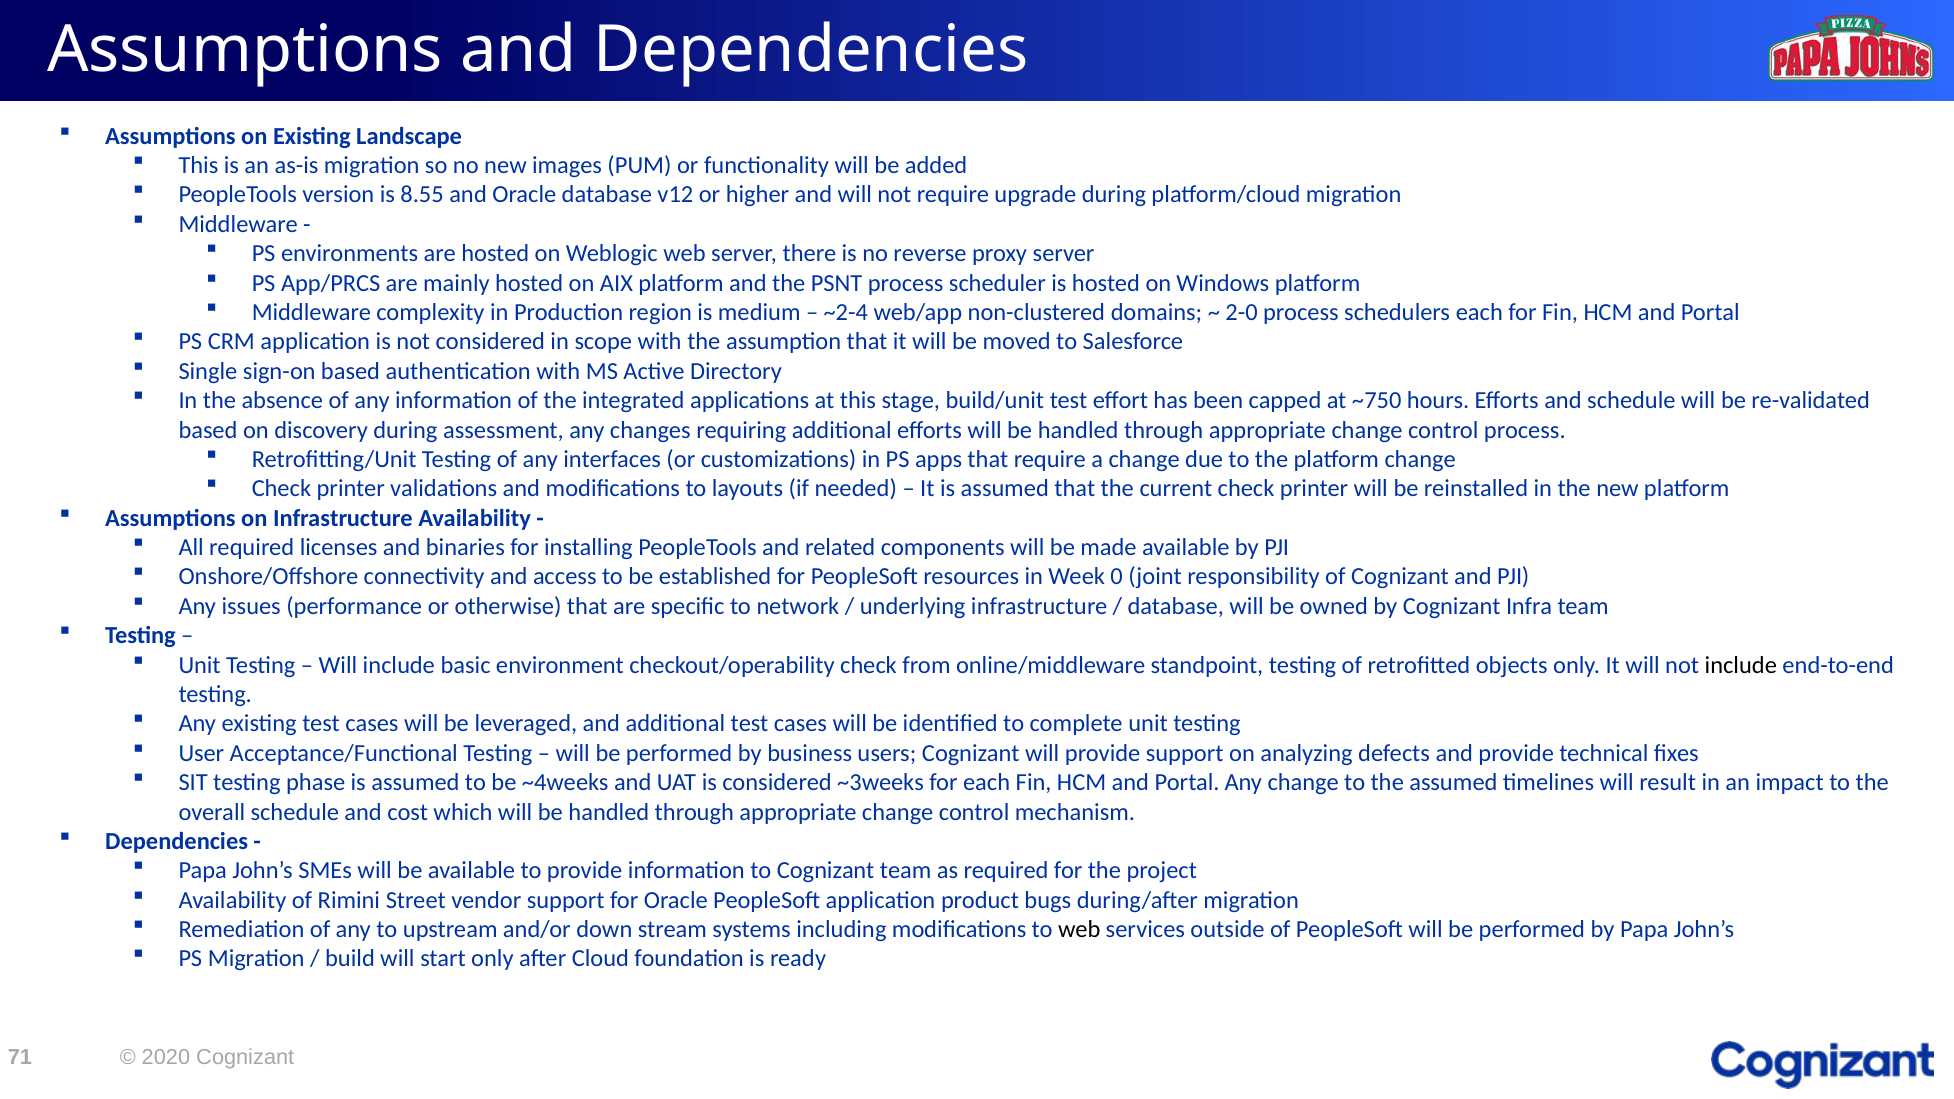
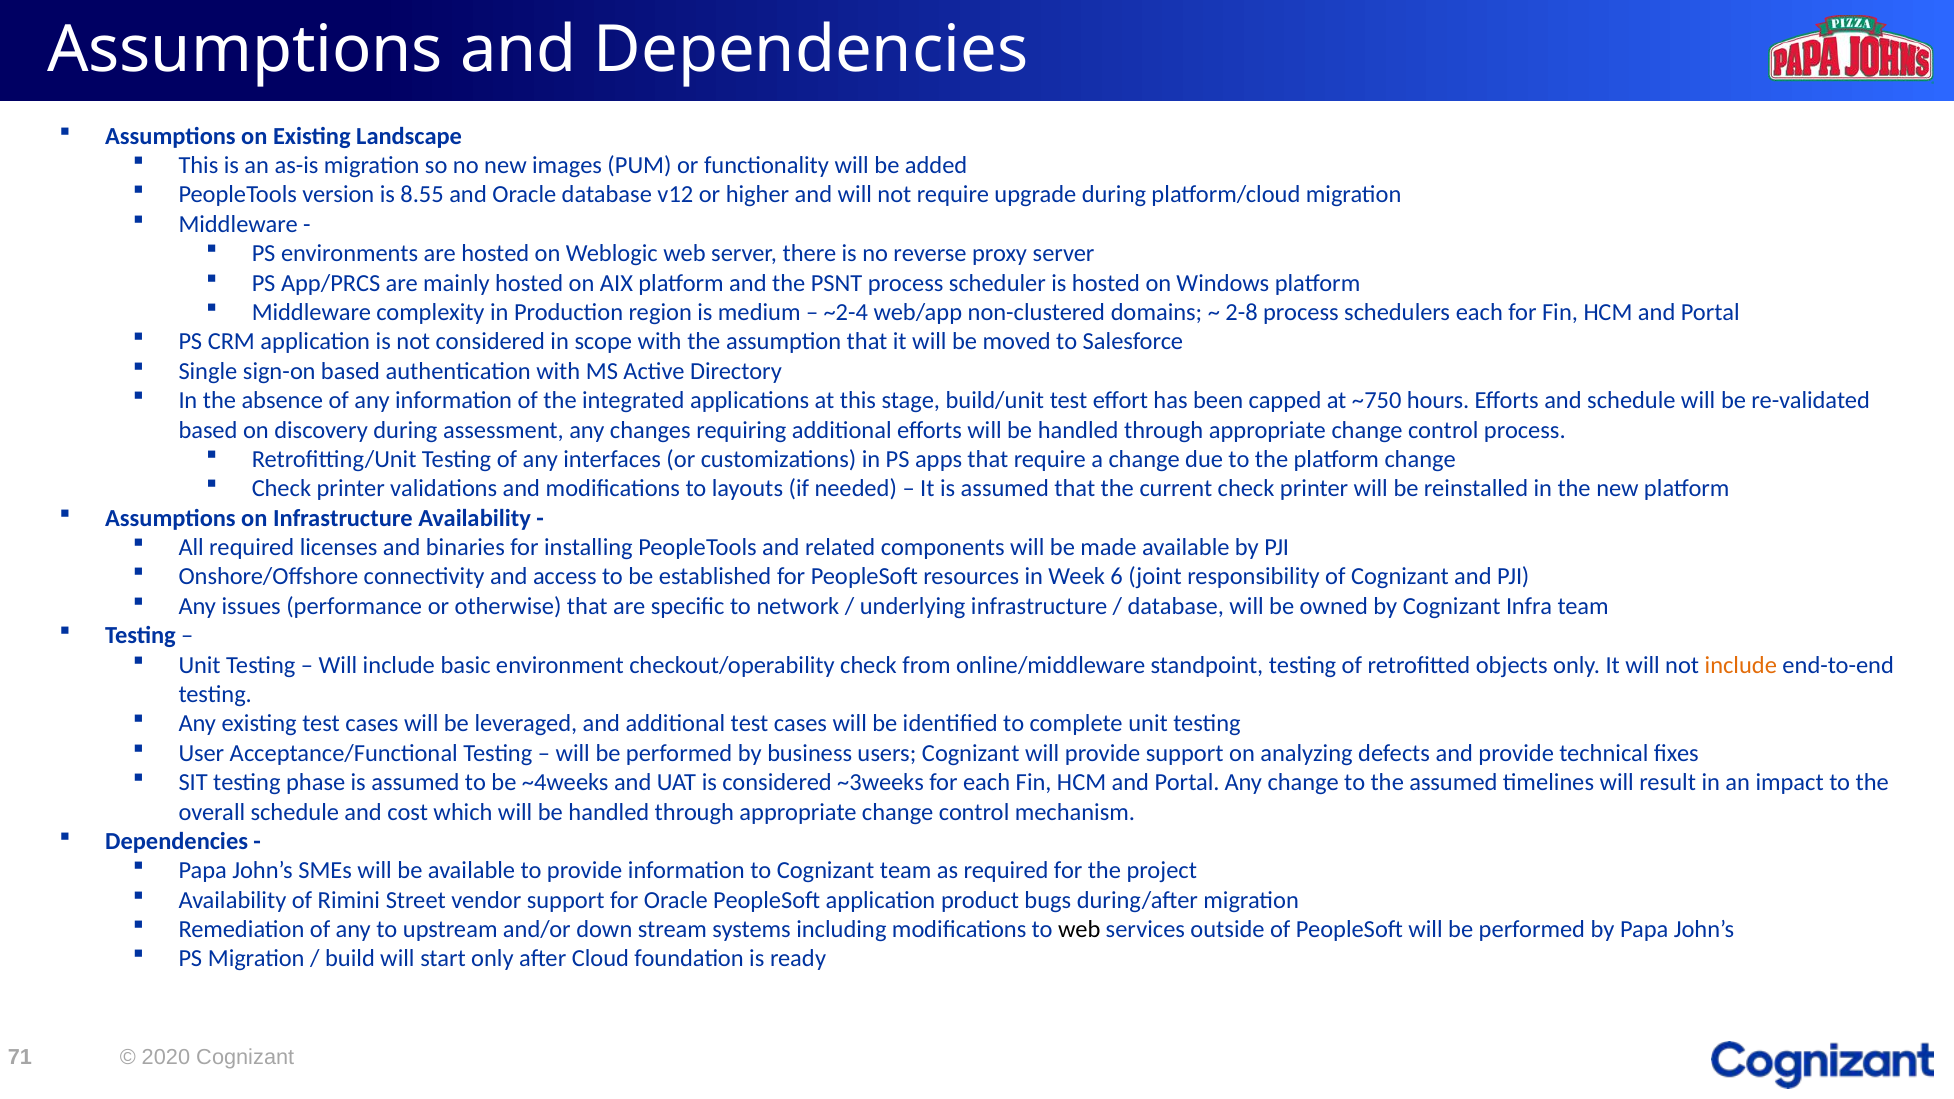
2-0: 2-0 -> 2-8
0: 0 -> 6
include at (1741, 665) colour: black -> orange
